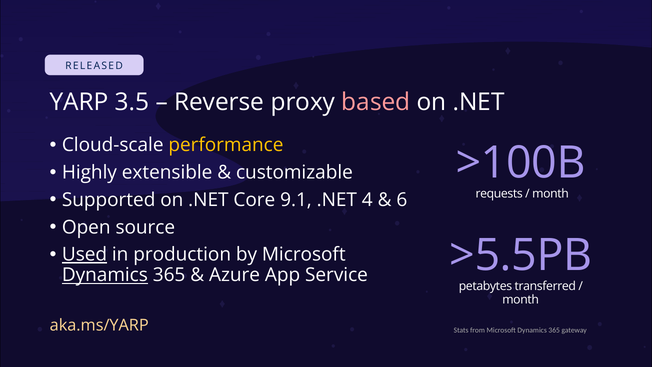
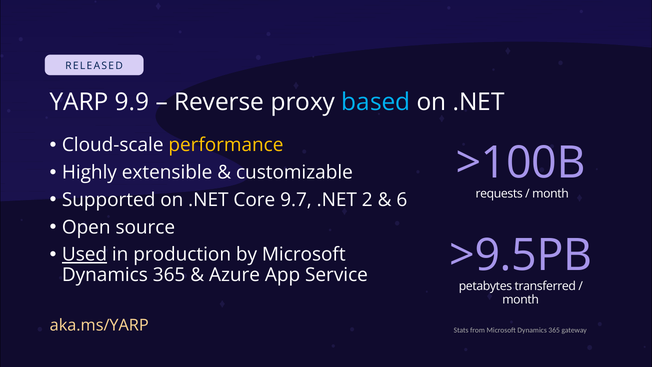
3.5: 3.5 -> 9.9
based colour: pink -> light blue
9.1: 9.1 -> 9.7
4: 4 -> 2
>5.5PB: >5.5PB -> >9.5PB
Dynamics at (105, 275) underline: present -> none
